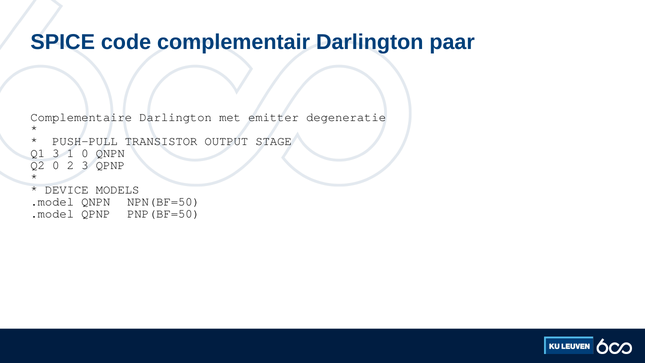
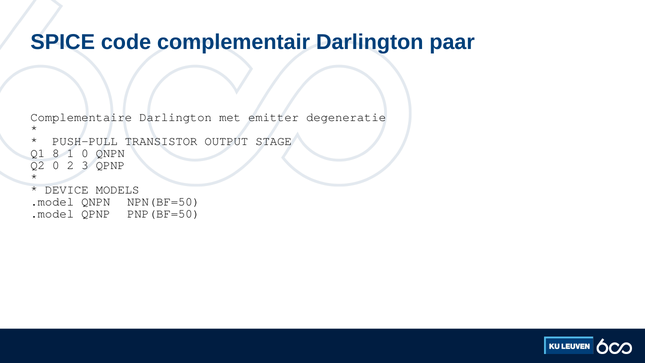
Q1 3: 3 -> 8
